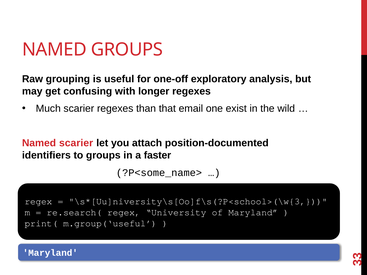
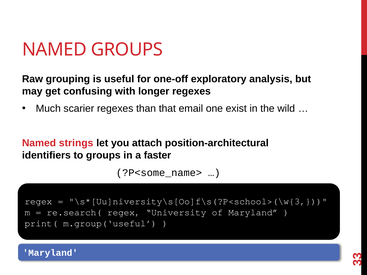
Named scarier: scarier -> strings
position-documented: position-documented -> position-architectural
